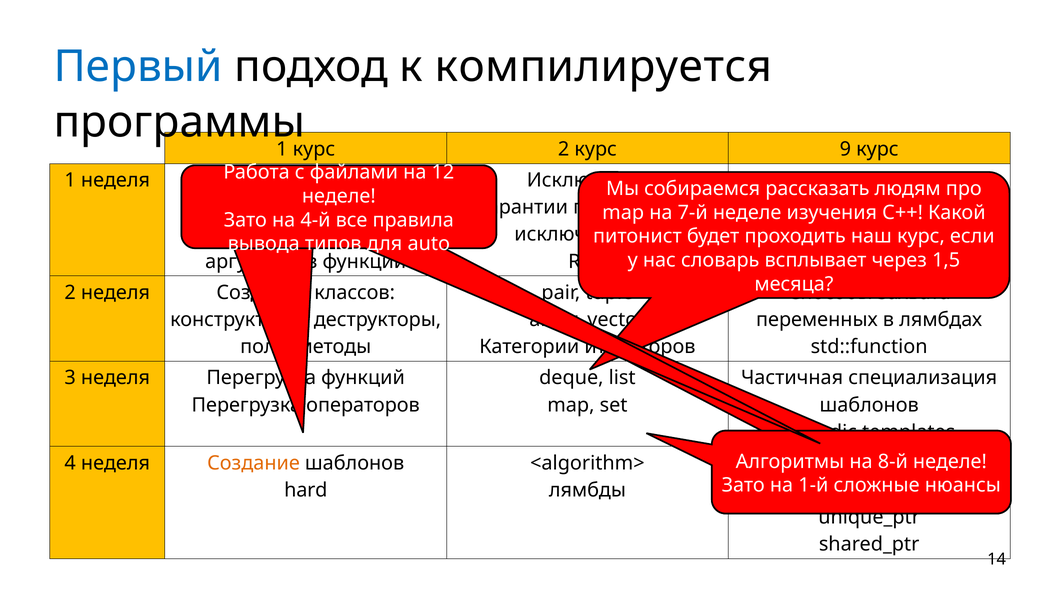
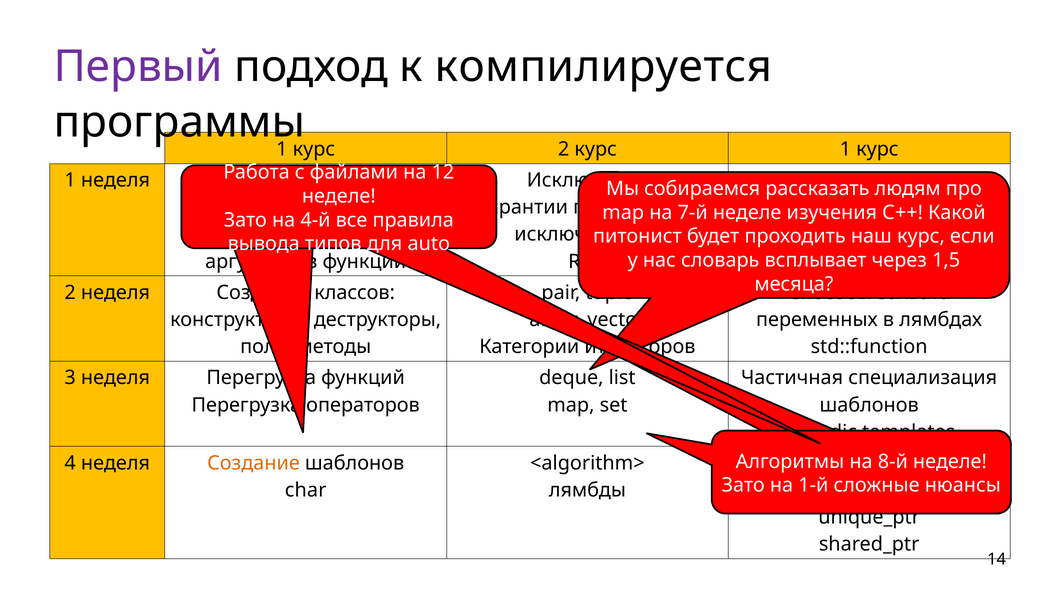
Первый colour: blue -> purple
2 курс 9: 9 -> 1
hard: hard -> char
